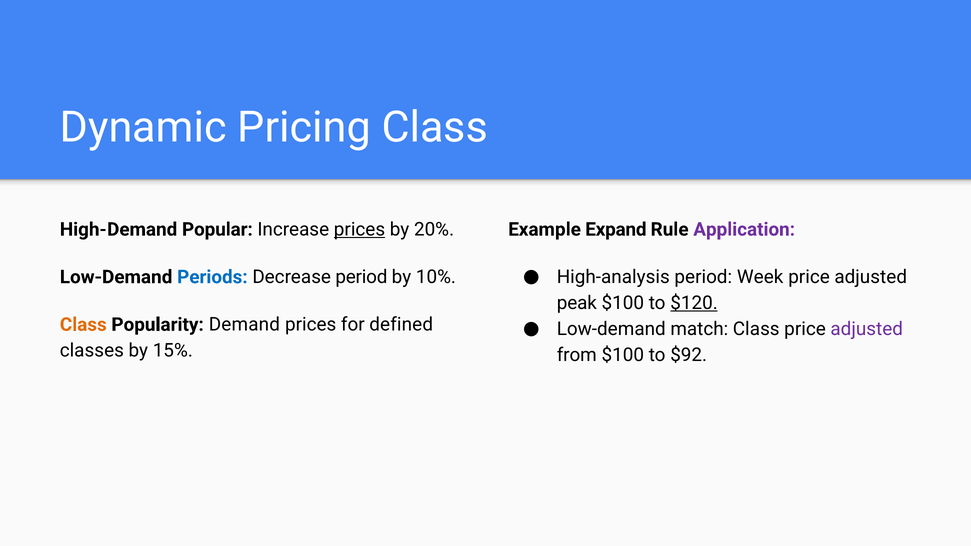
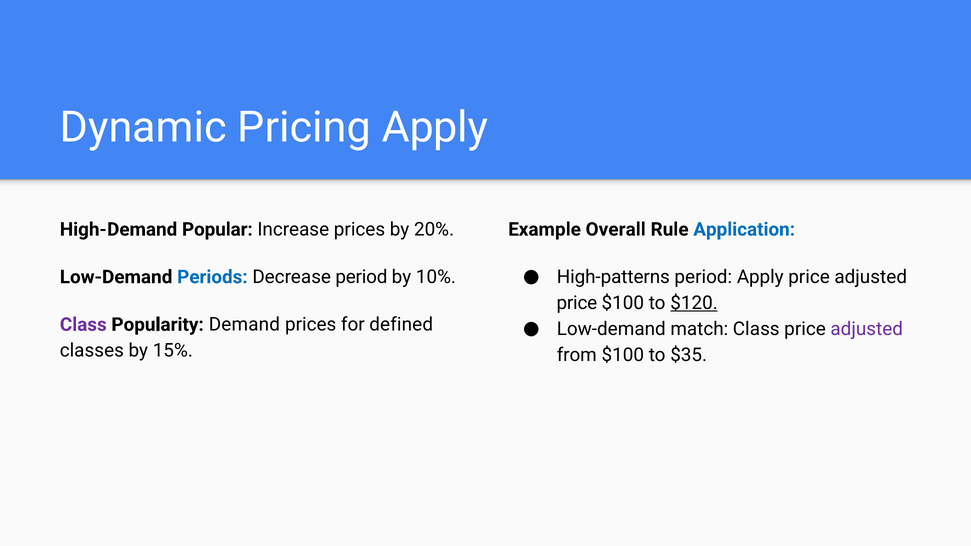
Pricing Class: Class -> Apply
prices at (360, 230) underline: present -> none
Expand: Expand -> Overall
Application colour: purple -> blue
High-analysis: High-analysis -> High-patterns
period Week: Week -> Apply
peak at (577, 303): peak -> price
Class at (83, 325) colour: orange -> purple
$92: $92 -> $35
